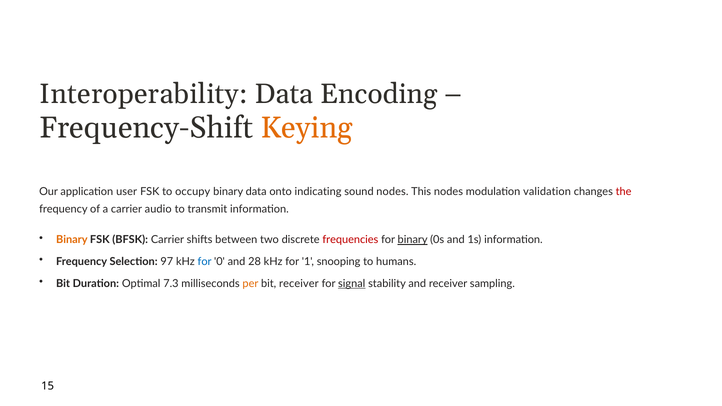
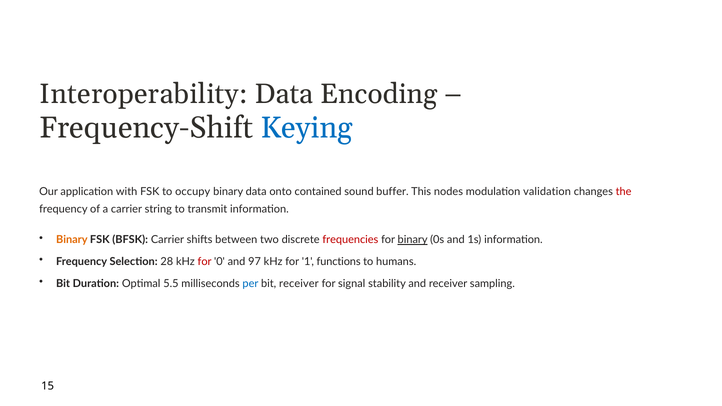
Keying colour: orange -> blue
user: user -> with
indicating: indicating -> contained
sound nodes: nodes -> buffer
audio: audio -> string
97: 97 -> 28
for at (205, 262) colour: blue -> red
28: 28 -> 97
snooping: snooping -> functions
7.3: 7.3 -> 5.5
per colour: orange -> blue
signal underline: present -> none
